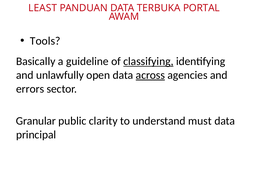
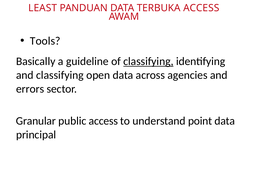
TERBUKA PORTAL: PORTAL -> ACCESS
and unlawfully: unlawfully -> classifying
across underline: present -> none
public clarity: clarity -> access
must: must -> point
